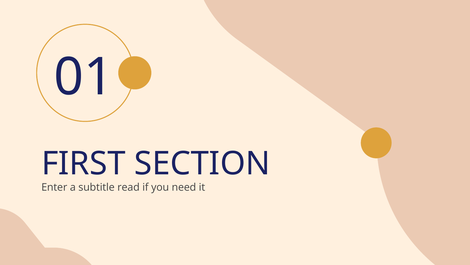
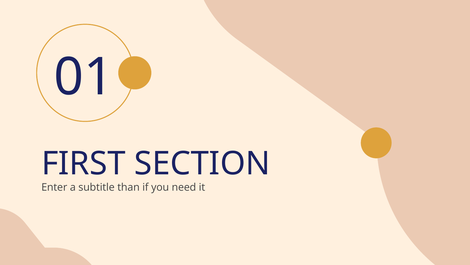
read: read -> than
